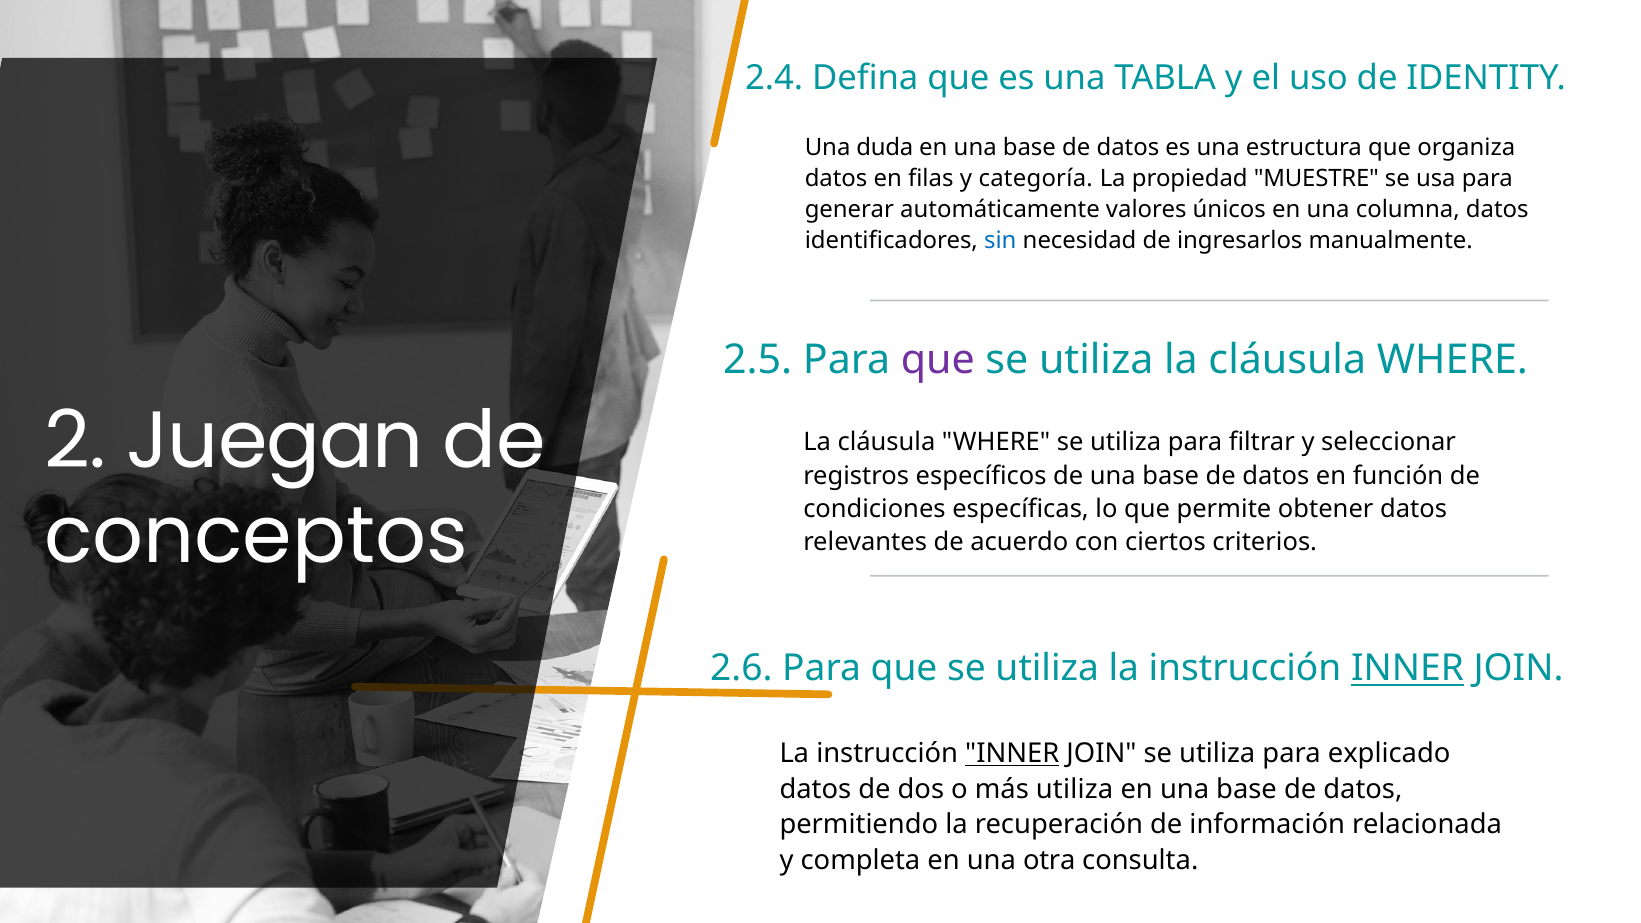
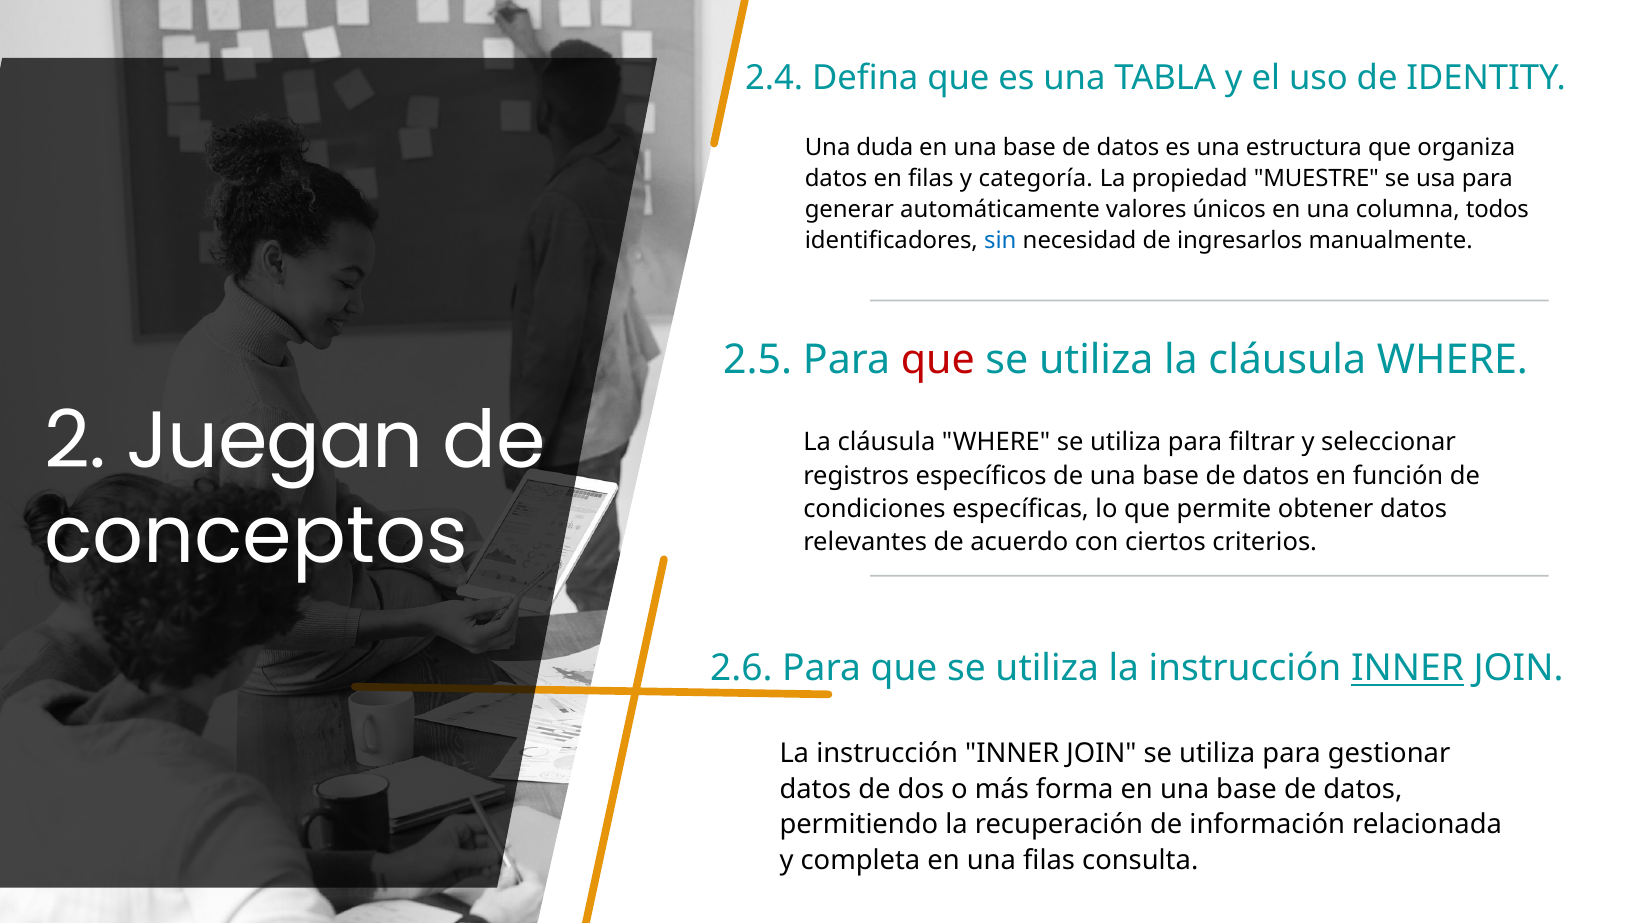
columna datos: datos -> todos
que at (938, 360) colour: purple -> red
INNER at (1012, 754) underline: present -> none
explicado: explicado -> gestionar
más utiliza: utiliza -> forma
una otra: otra -> filas
